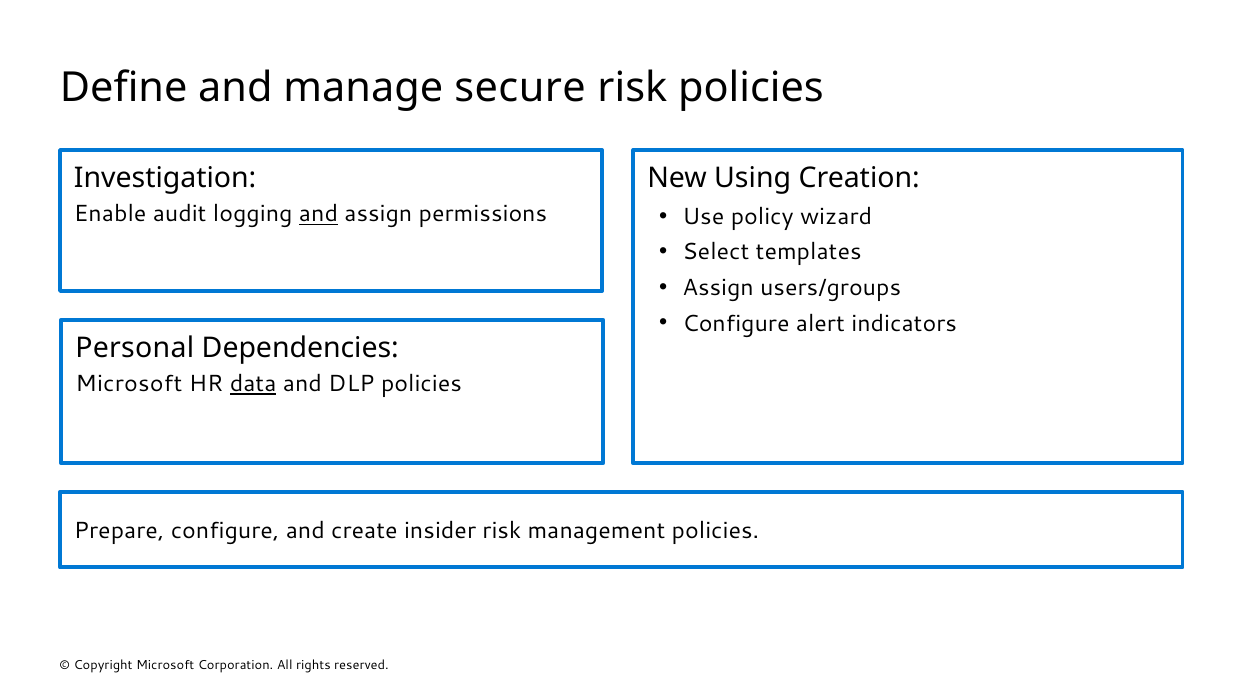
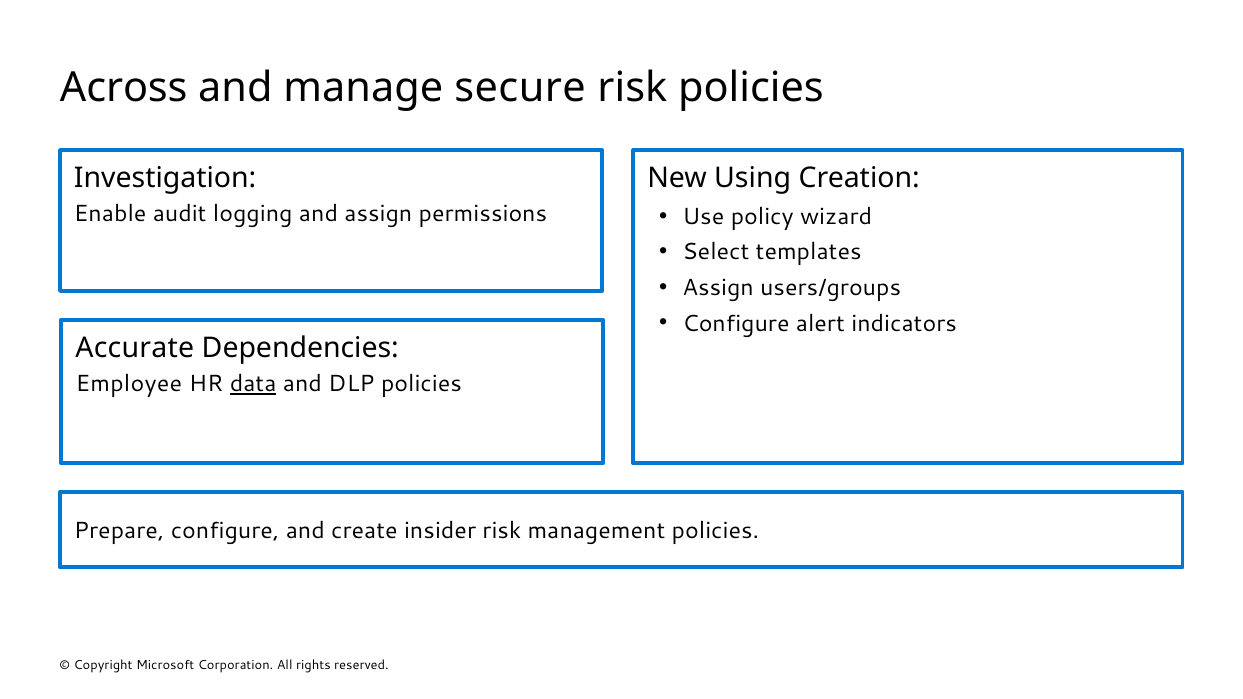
Define: Define -> Across
and at (318, 214) underline: present -> none
Personal: Personal -> Accurate
Microsoft at (129, 384): Microsoft -> Employee
